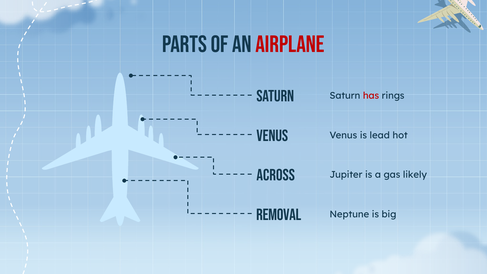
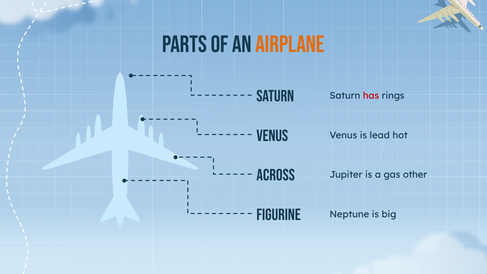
airplane colour: red -> orange
likely: likely -> other
Removal: Removal -> Figurine
